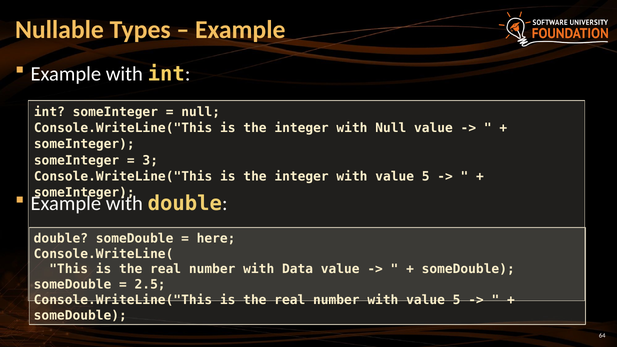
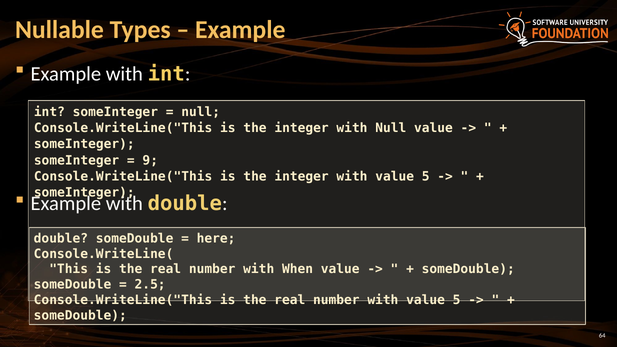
3: 3 -> 9
Data: Data -> When
